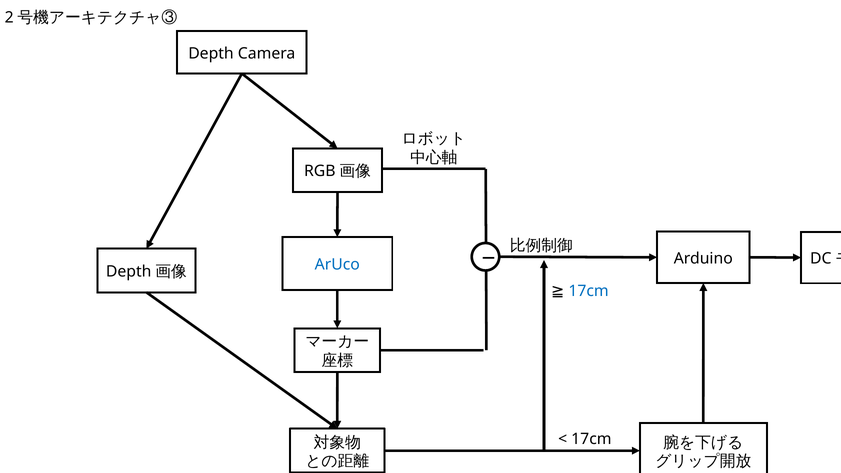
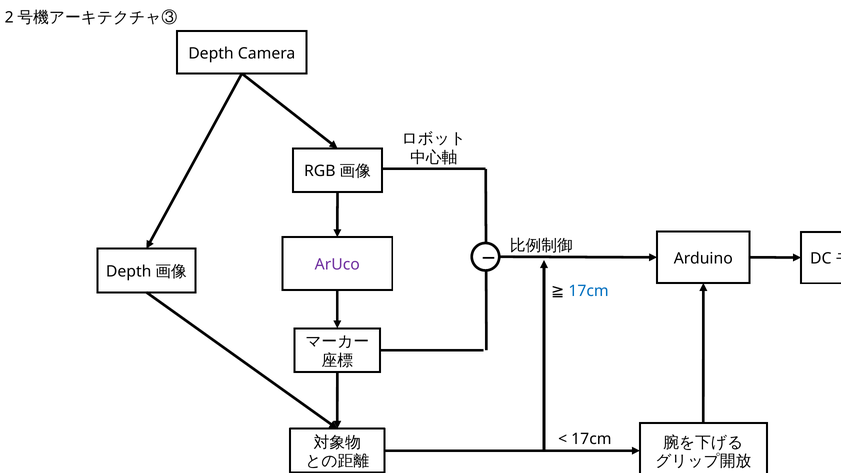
ArUco colour: blue -> purple
